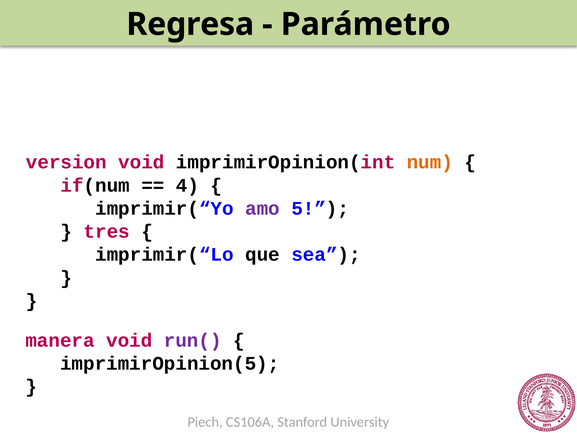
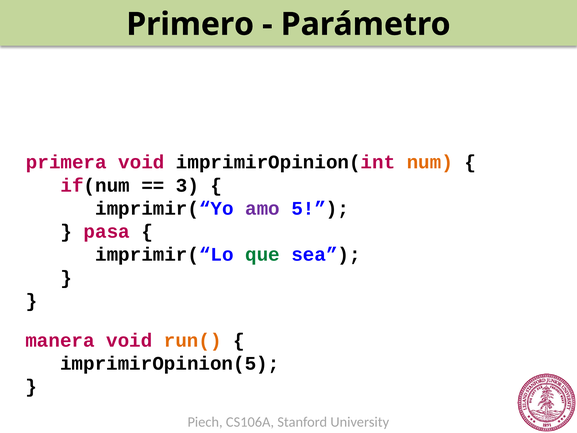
Regresa: Regresa -> Primero
version: version -> primera
4: 4 -> 3
tres: tres -> pasa
que colour: black -> green
run( colour: purple -> orange
